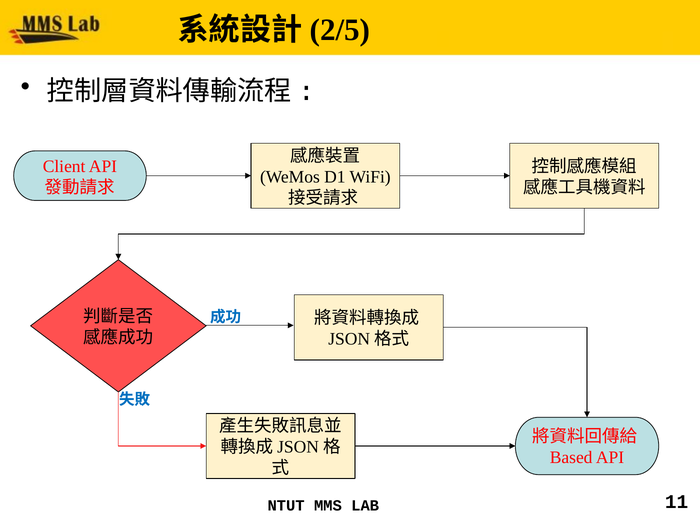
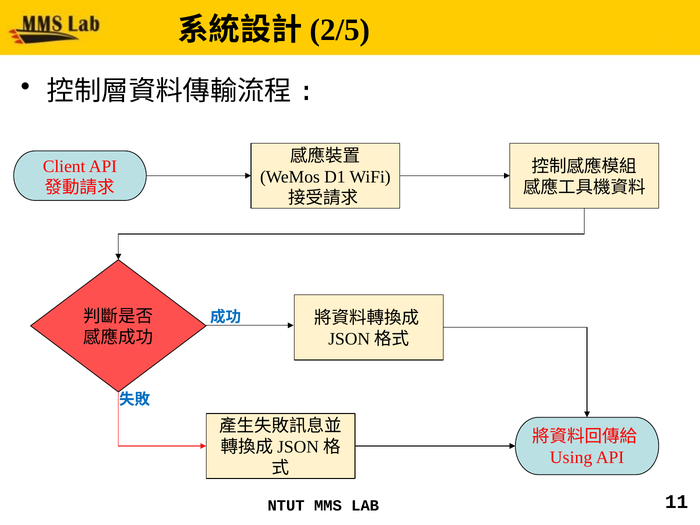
Based: Based -> Using
